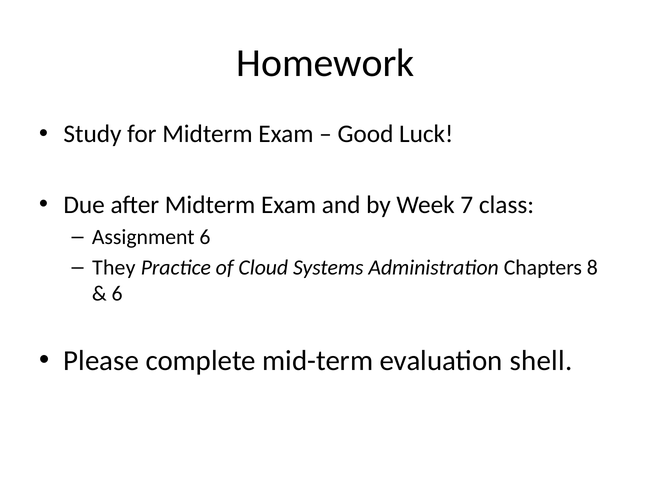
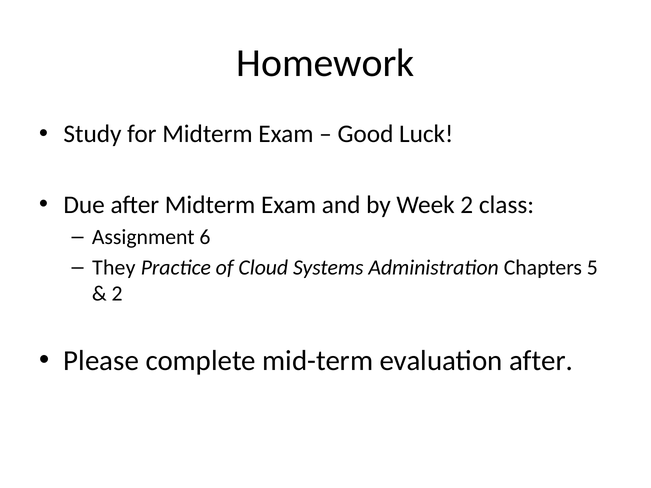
Week 7: 7 -> 2
8: 8 -> 5
6 at (117, 294): 6 -> 2
evaluation shell: shell -> after
